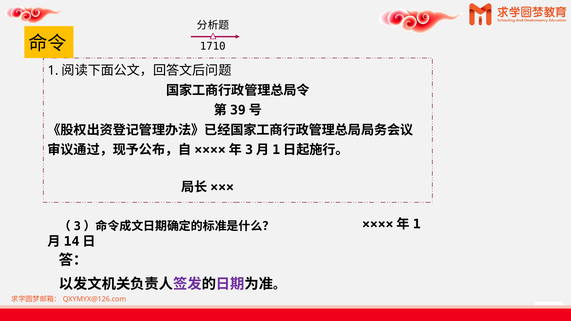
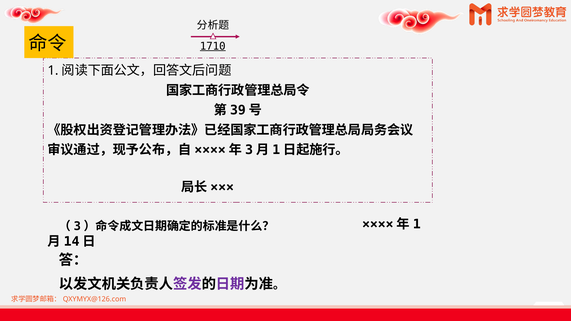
1710 underline: none -> present
